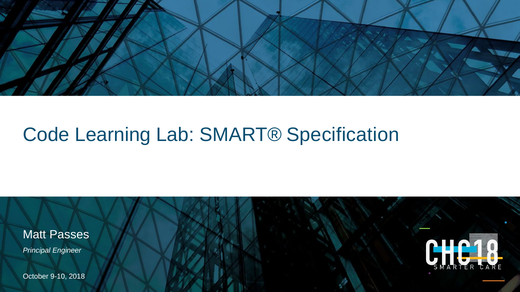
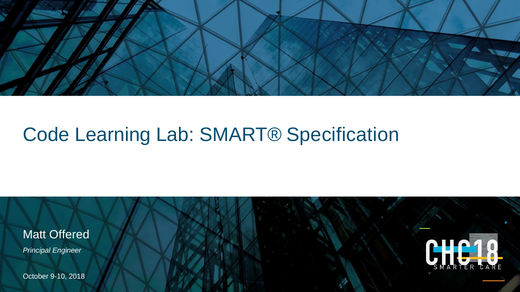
Passes: Passes -> Offered
